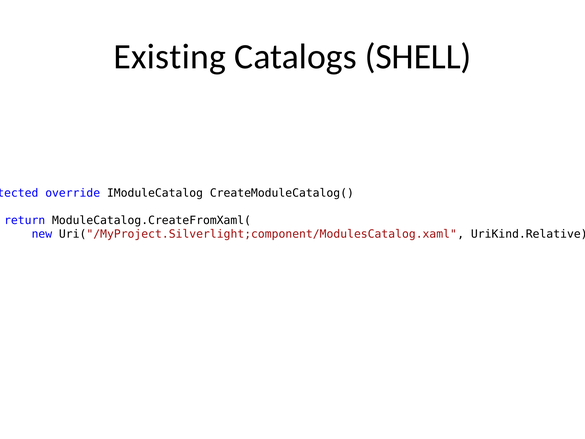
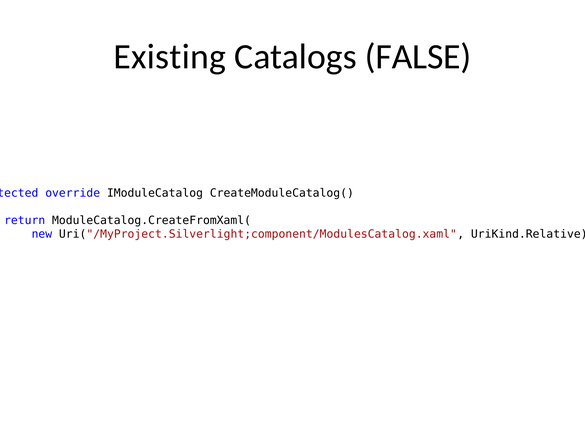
SHELL: SHELL -> FALSE
